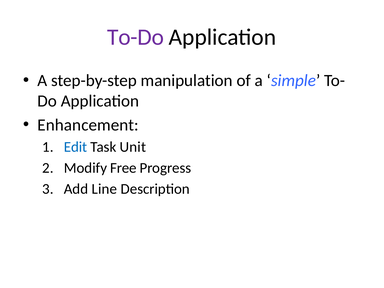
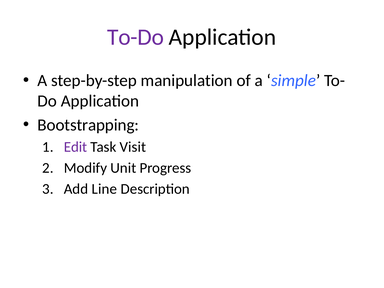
Enhancement: Enhancement -> Bootstrapping
Edit colour: blue -> purple
Unit: Unit -> Visit
Free: Free -> Unit
